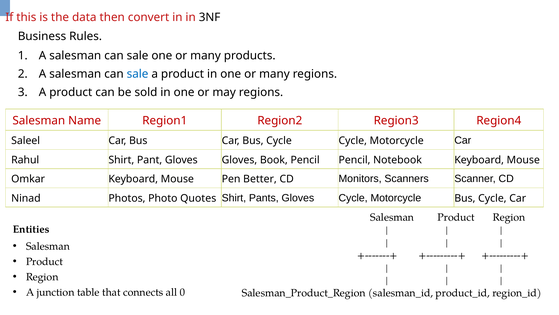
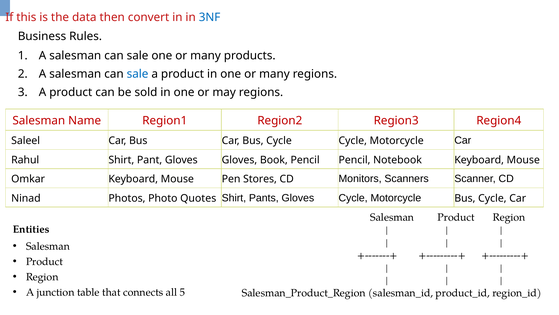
3NF colour: black -> blue
Better: Better -> Stores
0: 0 -> 5
